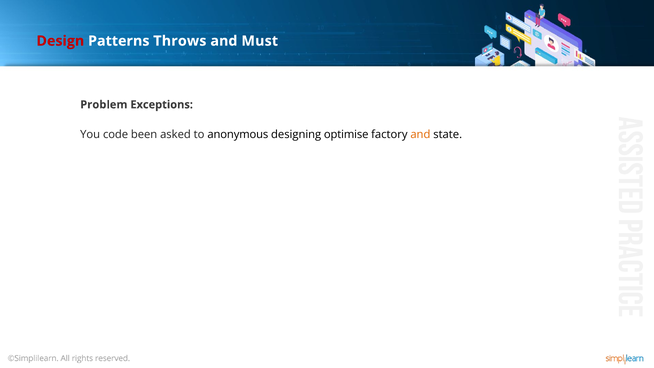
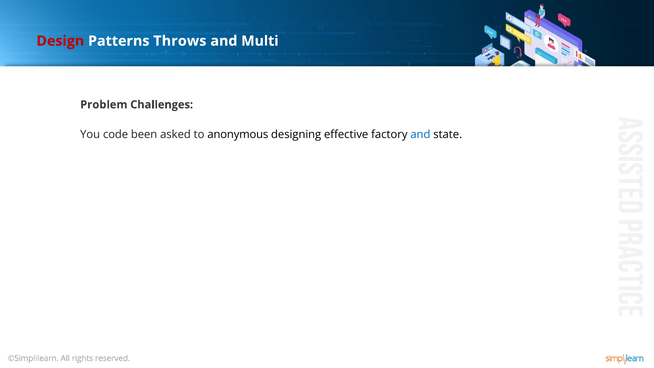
Must: Must -> Multi
Exceptions: Exceptions -> Challenges
optimise: optimise -> effective
and at (420, 135) colour: orange -> blue
